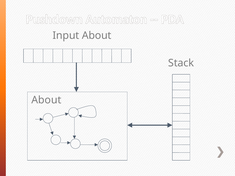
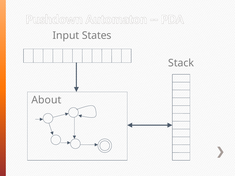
Input About: About -> States
